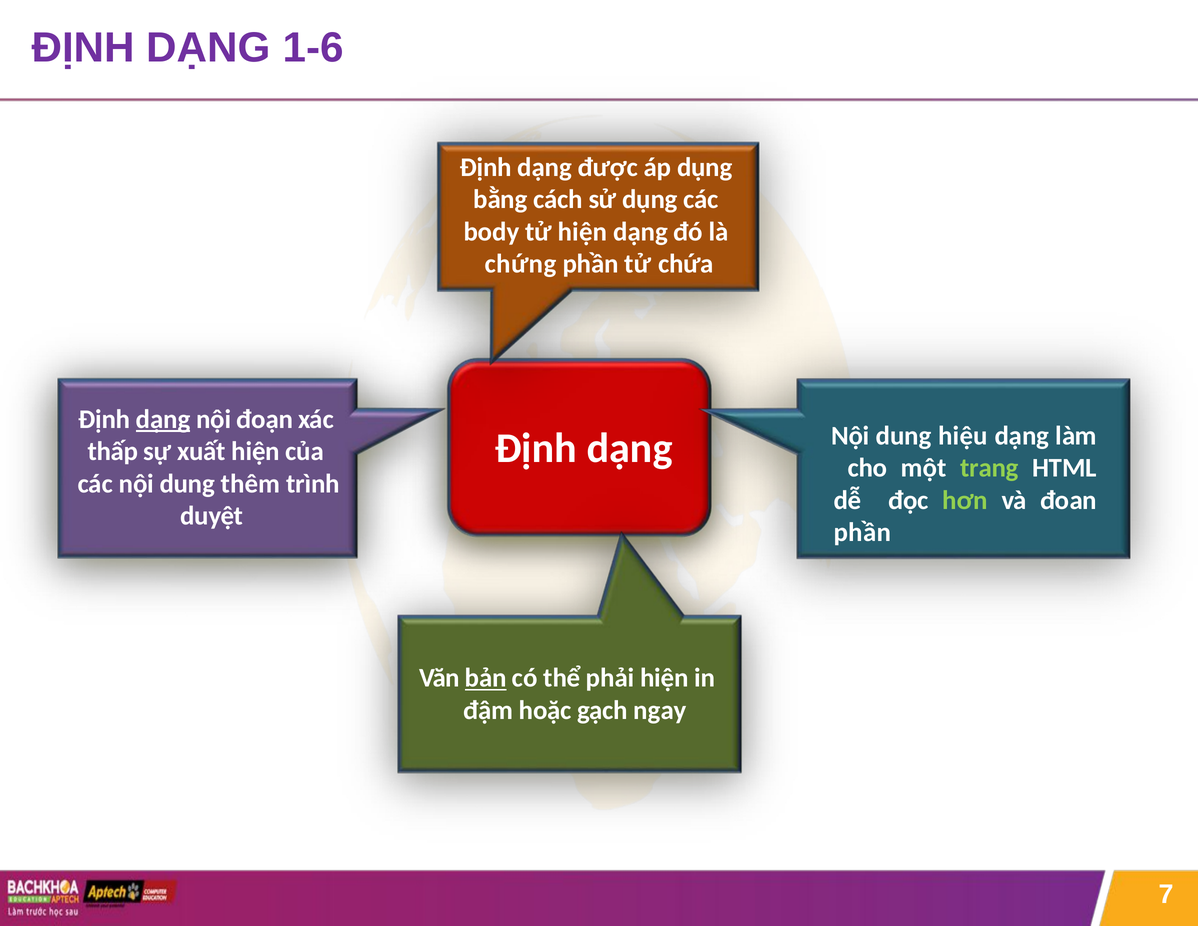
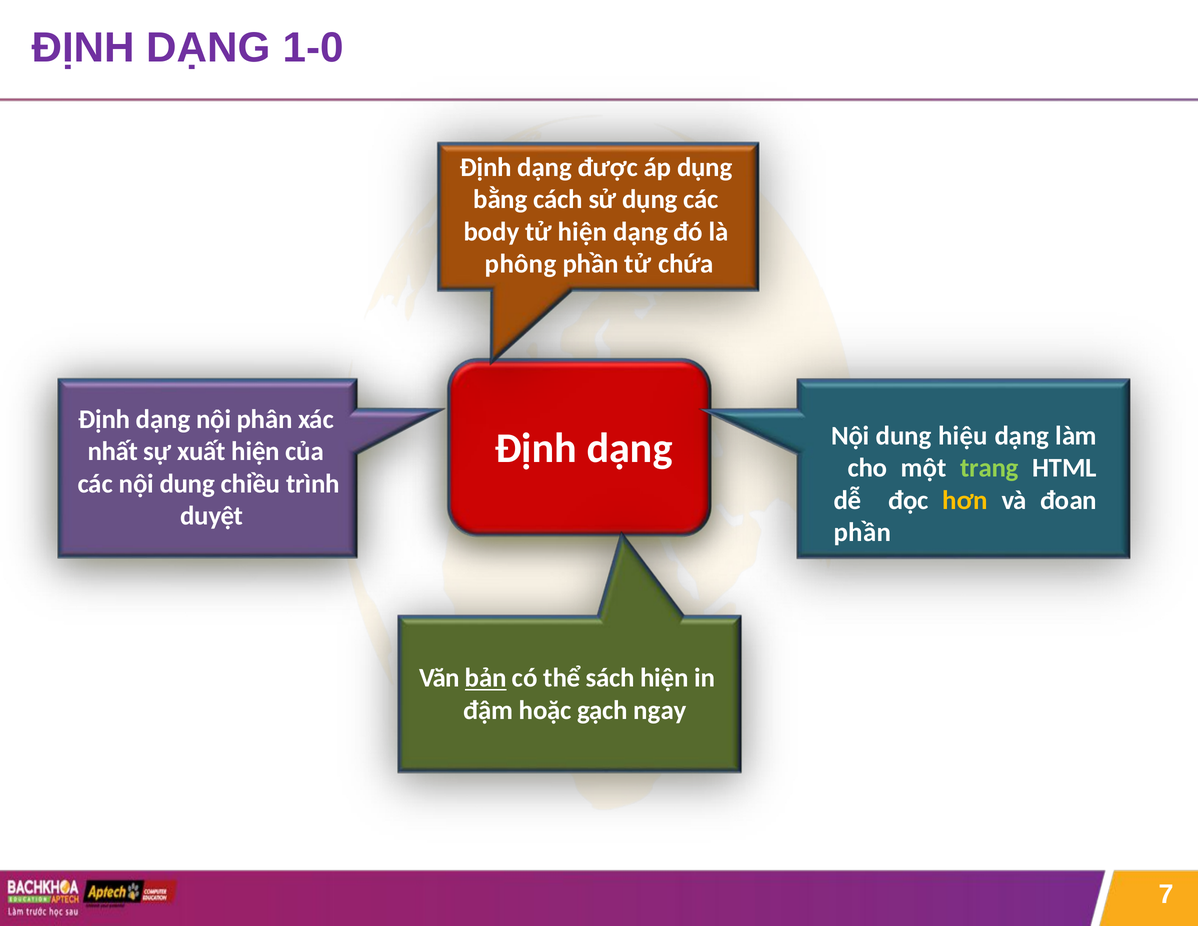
1-6: 1-6 -> 1-0
chứng: chứng -> phông
dạng at (163, 419) underline: present -> none
đoạn: đoạn -> phân
thấp: thấp -> nhất
thêm: thêm -> chiều
hơn colour: light green -> yellow
phải: phải -> sách
